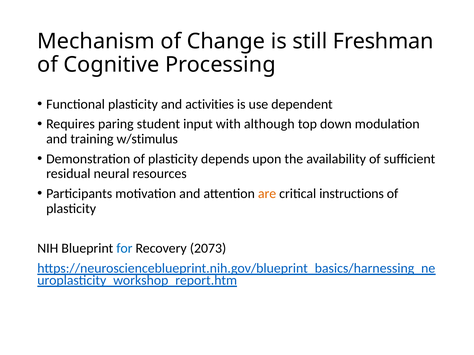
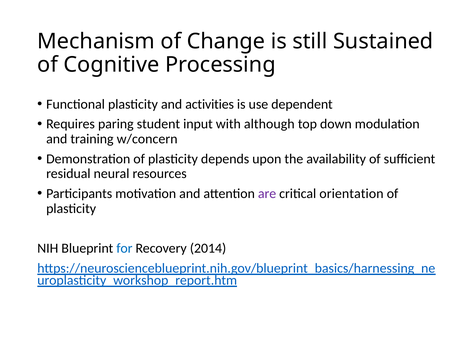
Freshman: Freshman -> Sustained
w/stimulus: w/stimulus -> w/concern
are colour: orange -> purple
instructions: instructions -> orientation
2073: 2073 -> 2014
